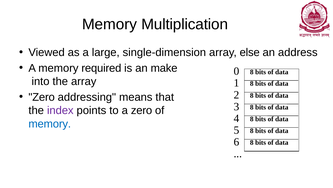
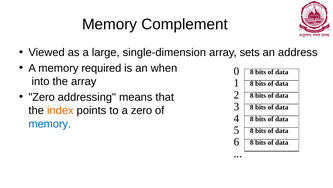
Multiplication: Multiplication -> Complement
else: else -> sets
make: make -> when
index colour: purple -> orange
